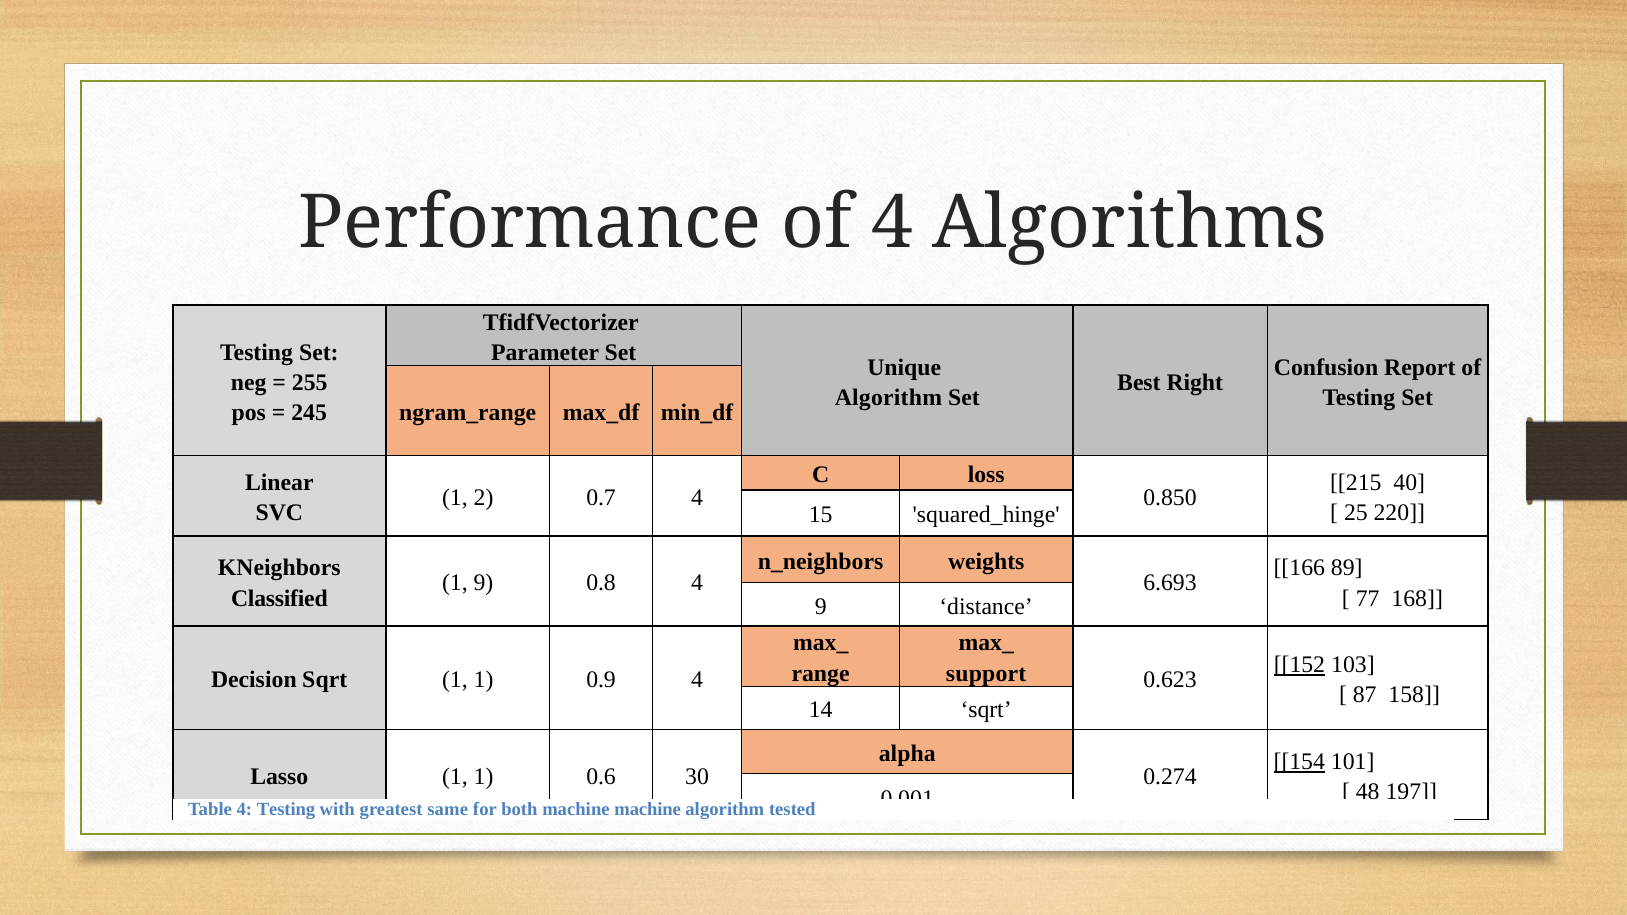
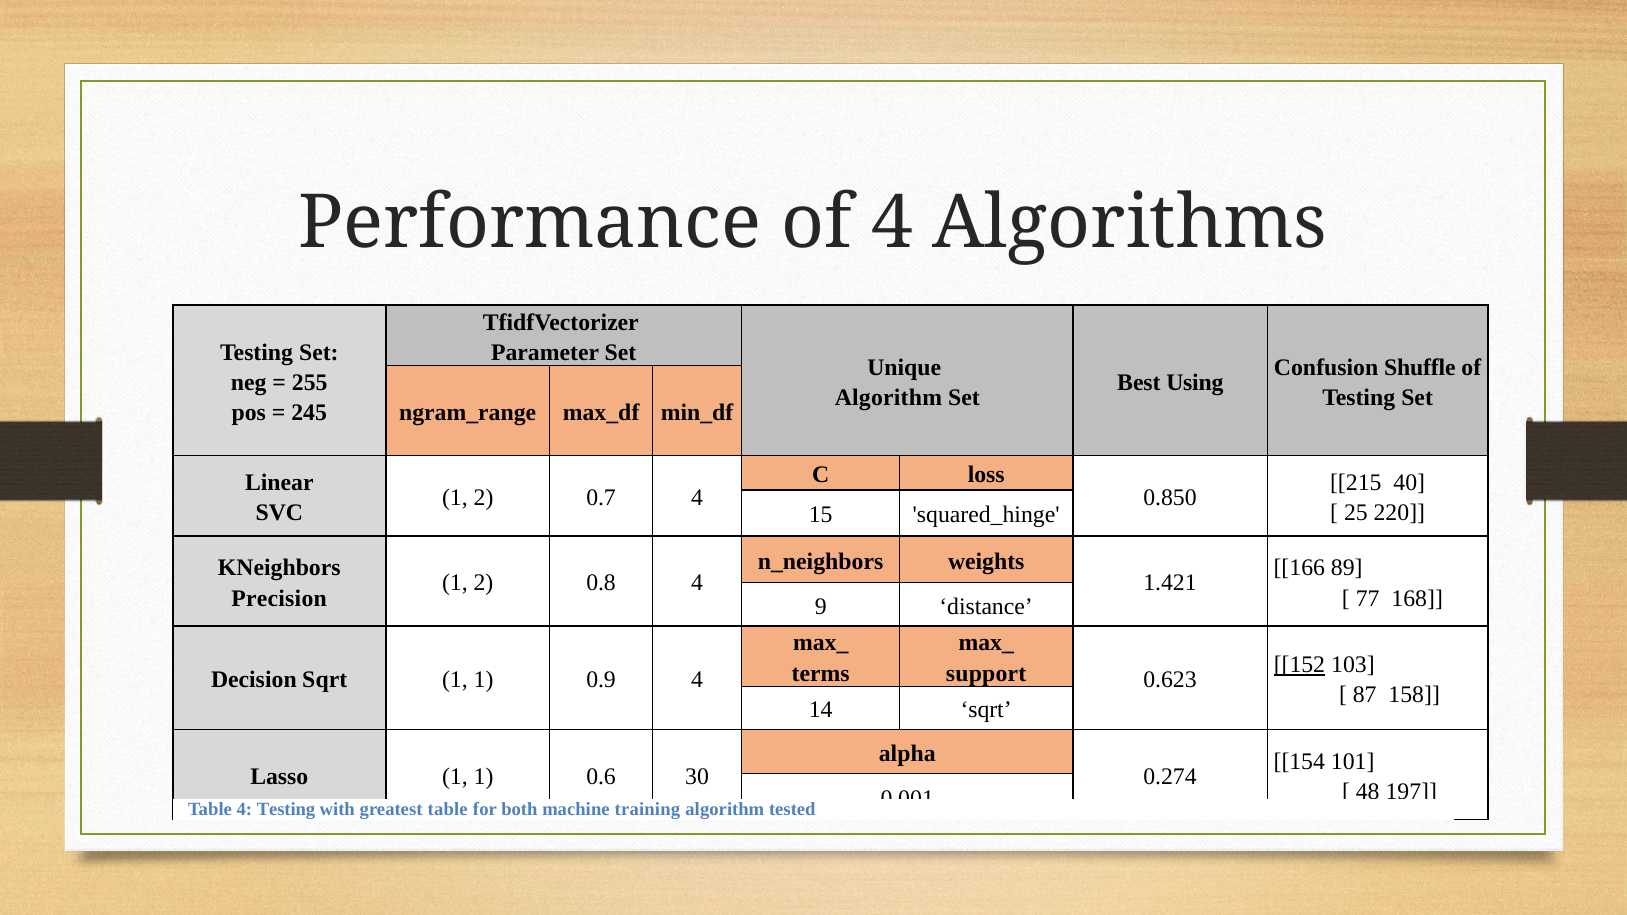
Report: Report -> Shuffle
Right: Right -> Using
9 at (483, 583): 9 -> 2
6.693: 6.693 -> 1.421
Classified: Classified -> Precision
range: range -> terms
154 underline: present -> none
greatest same: same -> table
machine machine: machine -> training
